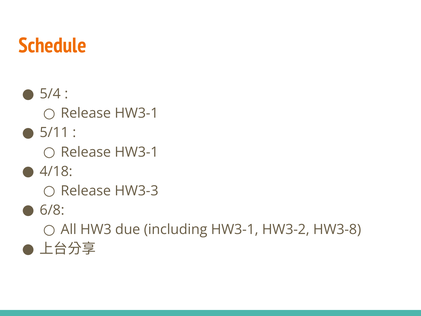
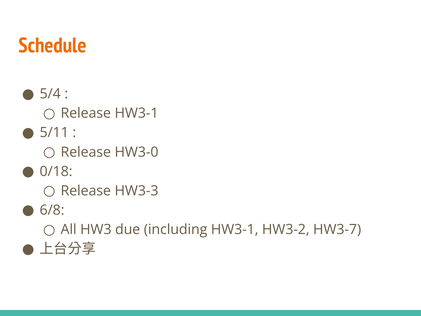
HW3-1 at (137, 152): HW3-1 -> HW3-0
4/18: 4/18 -> 0/18
HW3-8: HW3-8 -> HW3-7
